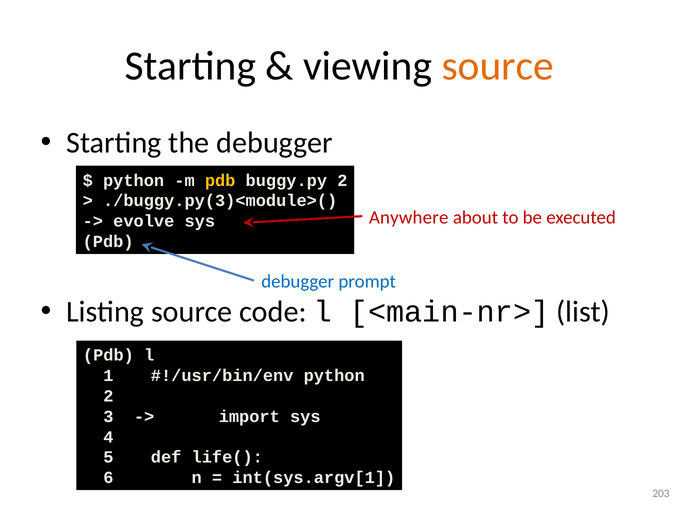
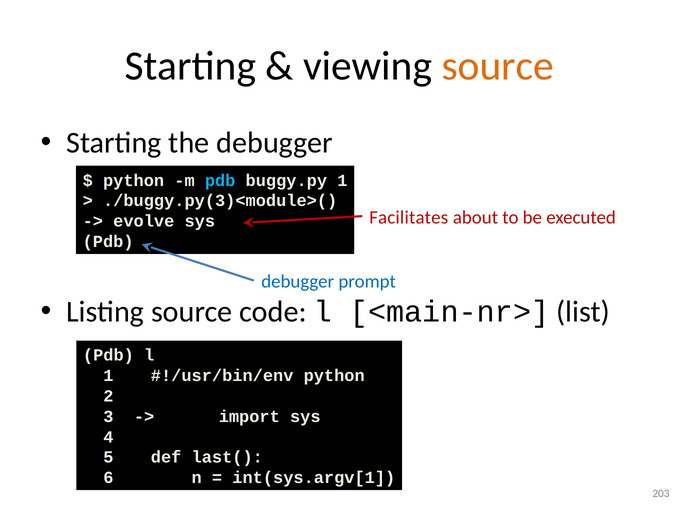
pdb at (220, 180) colour: yellow -> light blue
buggy.py 2: 2 -> 1
Anywhere: Anywhere -> Facilitates
life(: life( -> last(
